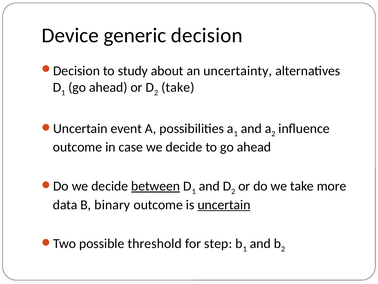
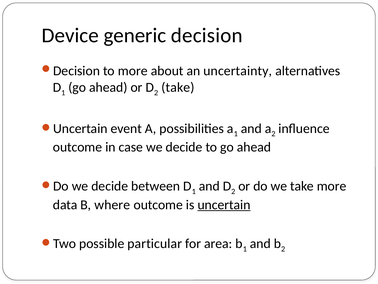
to study: study -> more
between underline: present -> none
binary: binary -> where
threshold: threshold -> particular
step: step -> area
